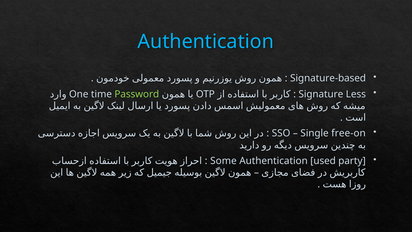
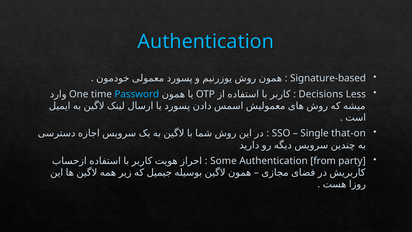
Password colour: light green -> light blue
Signature: Signature -> Decisions
free-on: free-on -> that-on
used: used -> from
